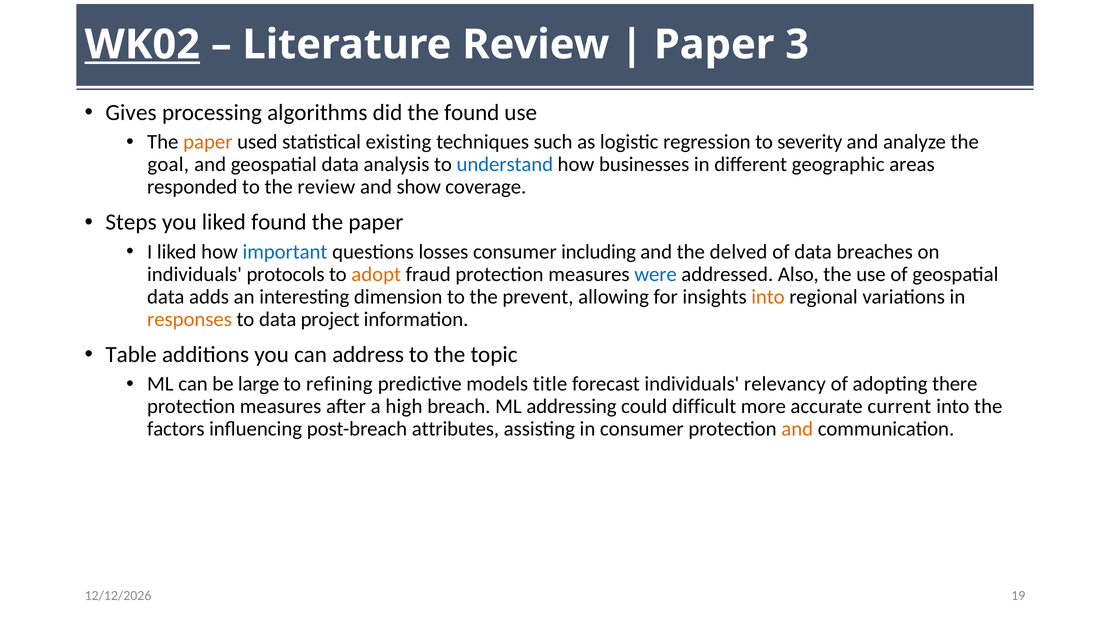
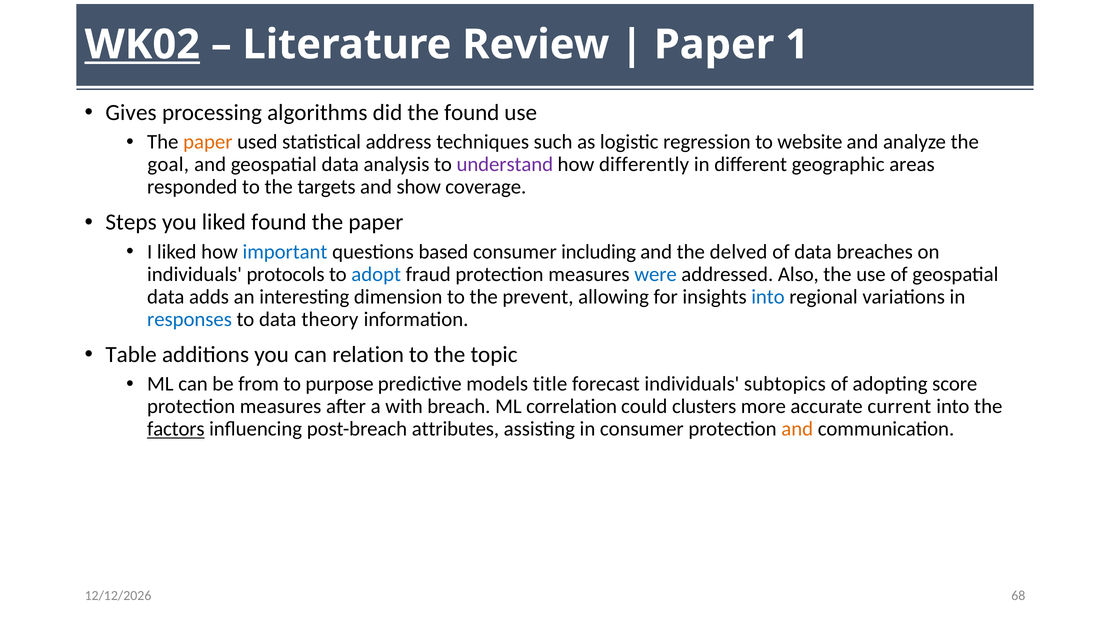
3: 3 -> 1
existing: existing -> address
severity: severity -> website
understand colour: blue -> purple
businesses: businesses -> differently
the review: review -> targets
losses: losses -> based
adopt colour: orange -> blue
into at (768, 297) colour: orange -> blue
responses colour: orange -> blue
project: project -> theory
address: address -> relation
large: large -> from
refining: refining -> purpose
relevancy: relevancy -> subtopics
there: there -> score
high: high -> with
addressing: addressing -> correlation
difficult: difficult -> clusters
factors underline: none -> present
19: 19 -> 68
